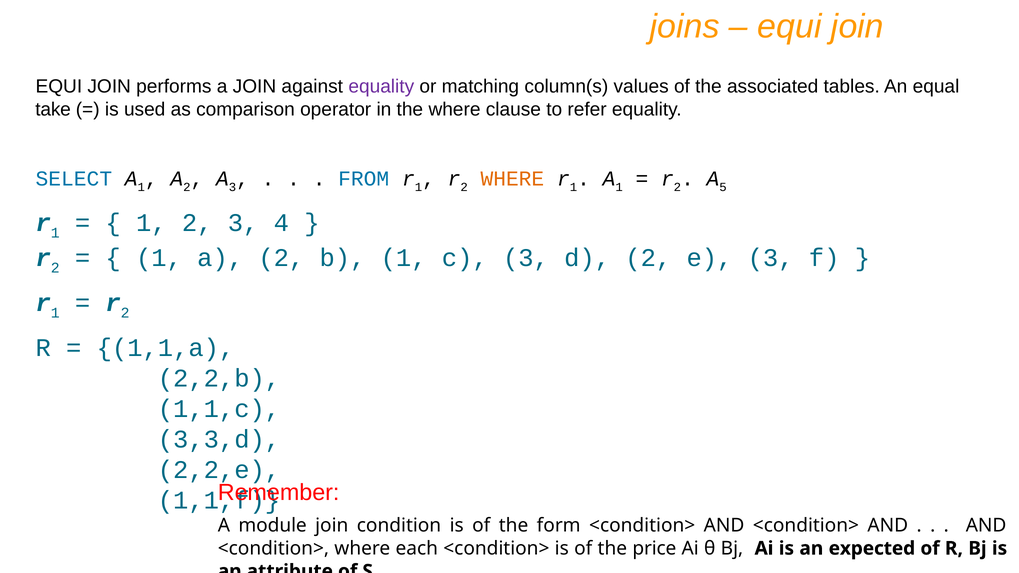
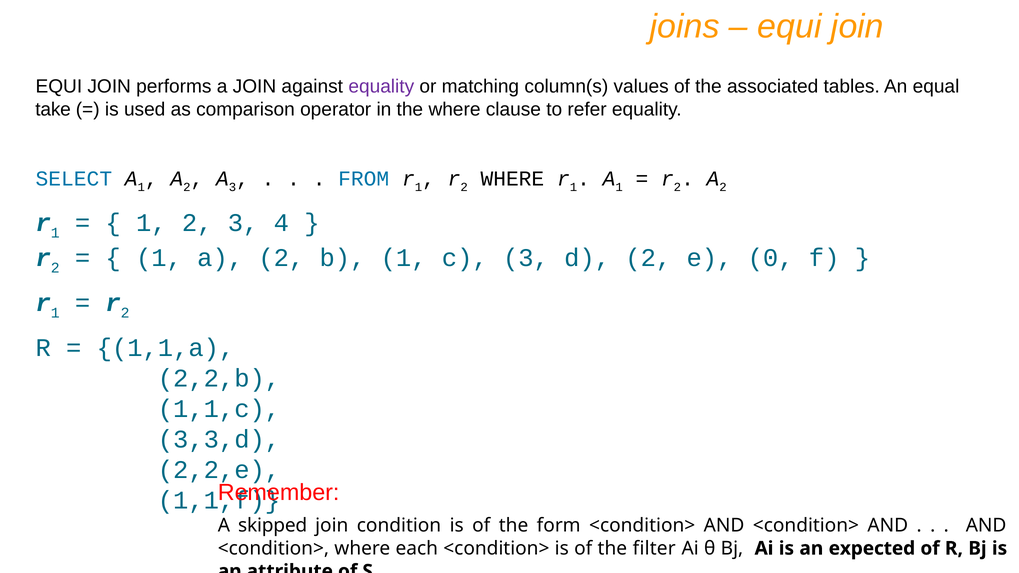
WHERE at (512, 179) colour: orange -> black
5 at (723, 187): 5 -> 2
e 3: 3 -> 0
module: module -> skipped
price: price -> filter
